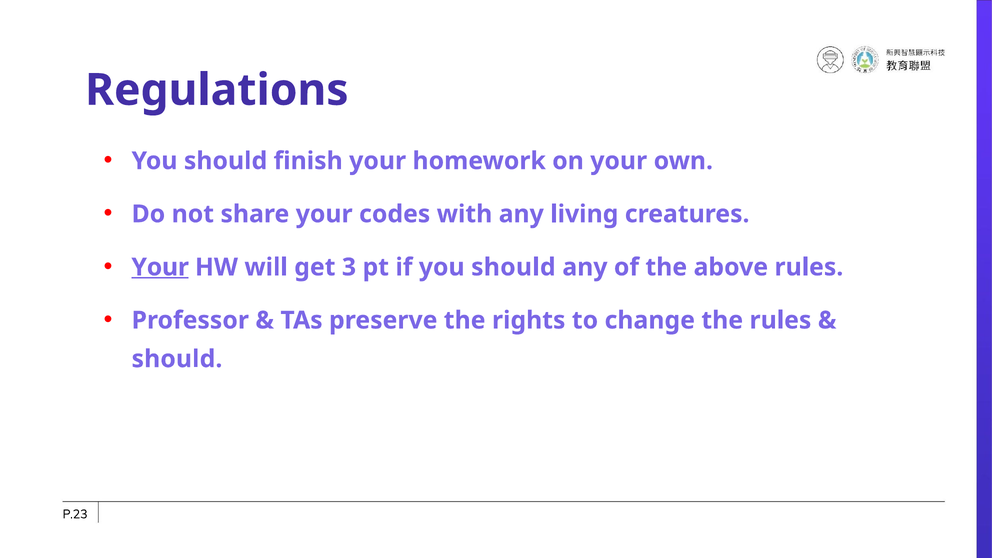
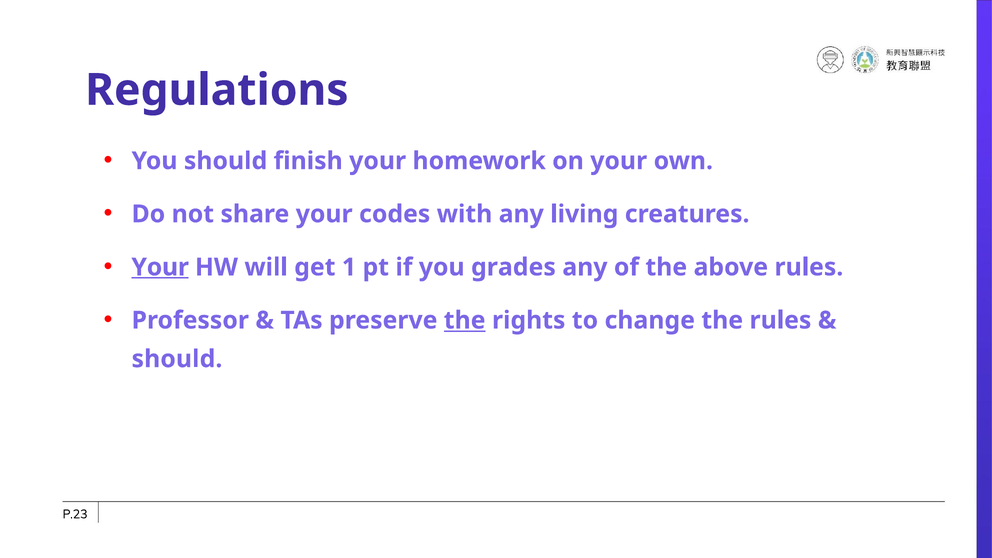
3: 3 -> 1
if you should: should -> grades
the at (465, 320) underline: none -> present
